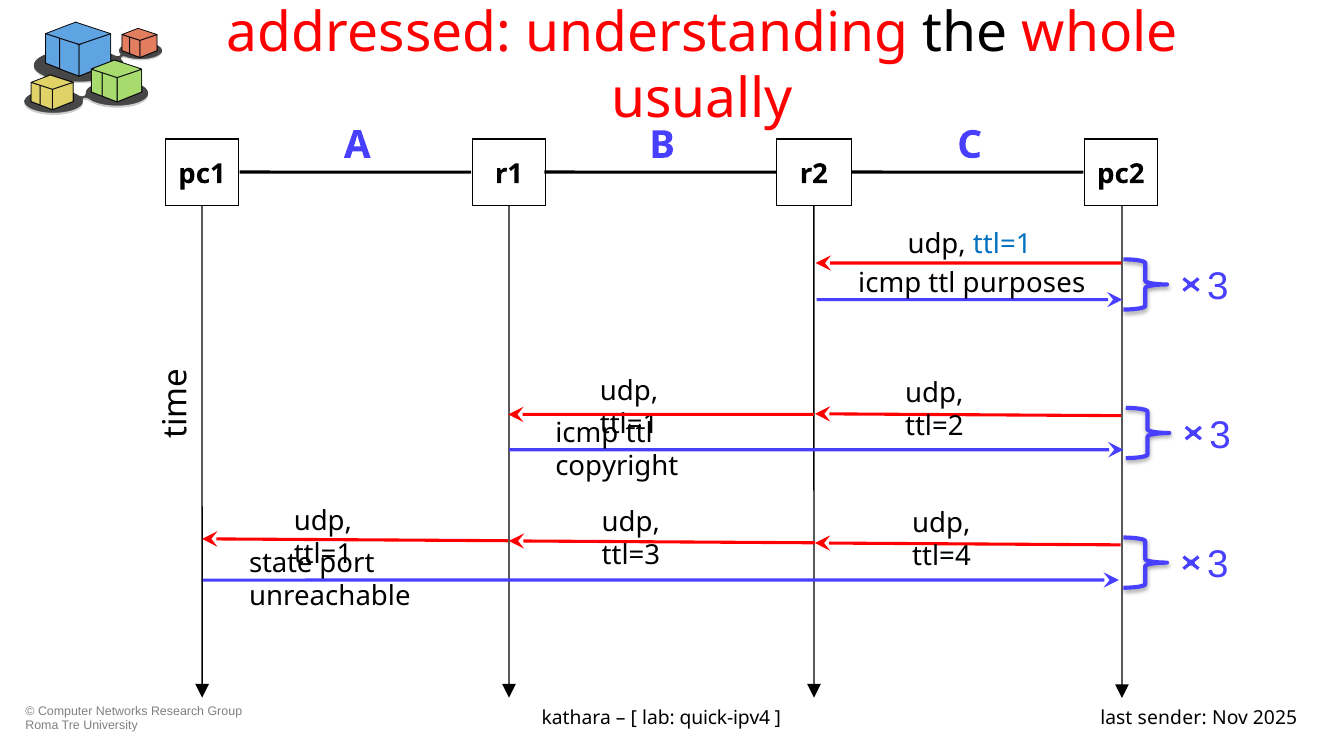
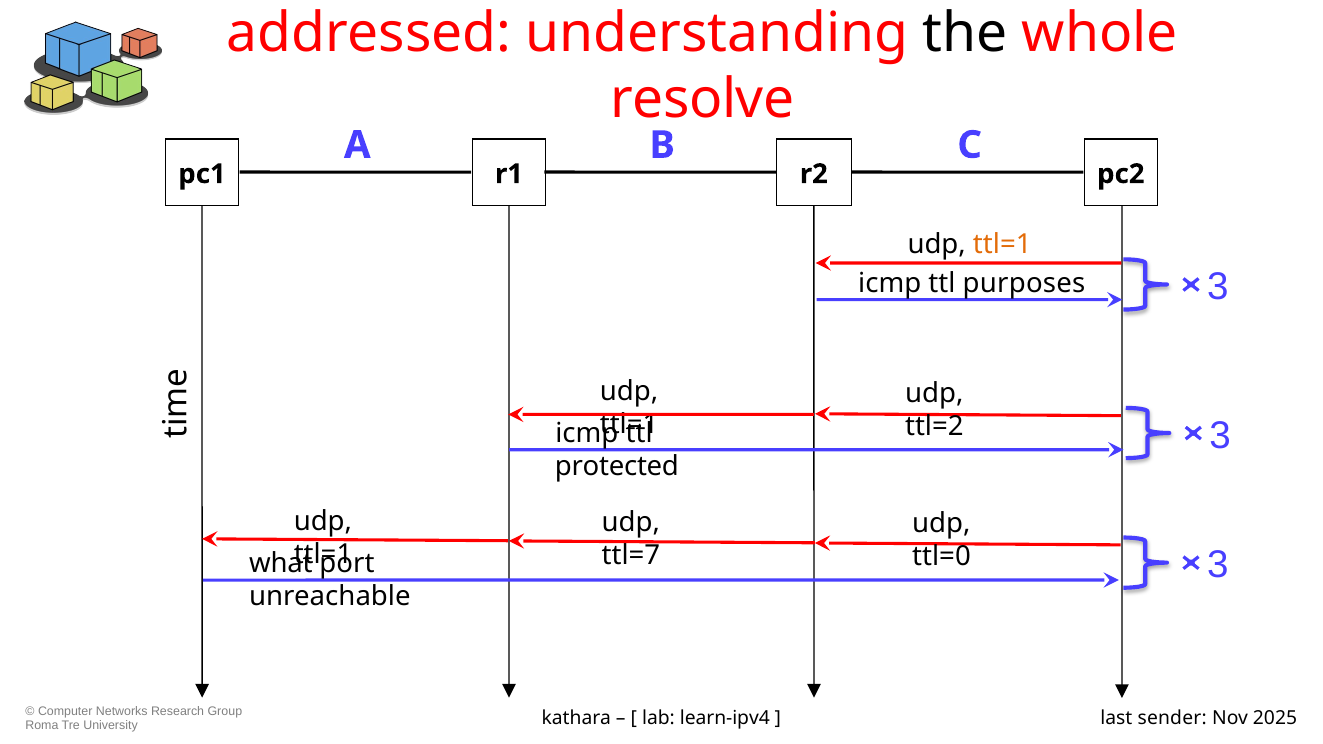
usually: usually -> resolve
ttl=1 at (1002, 244) colour: blue -> orange
copyright: copyright -> protected
ttl=3: ttl=3 -> ttl=7
ttl=4: ttl=4 -> ttl=0
state: state -> what
quick-ipv4: quick-ipv4 -> learn-ipv4
